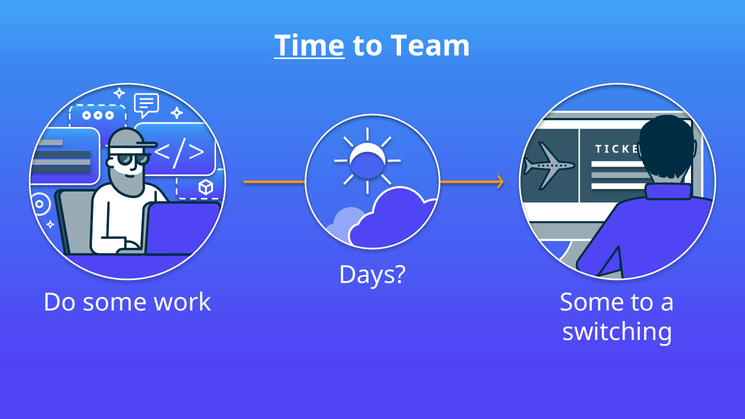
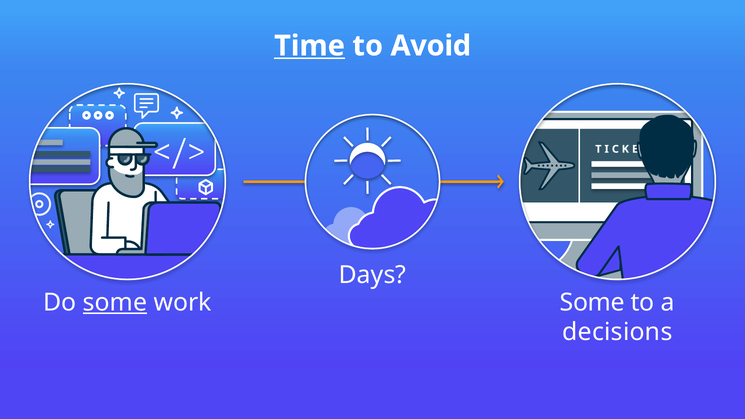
Team: Team -> Avoid
some at (115, 302) underline: none -> present
switching: switching -> decisions
